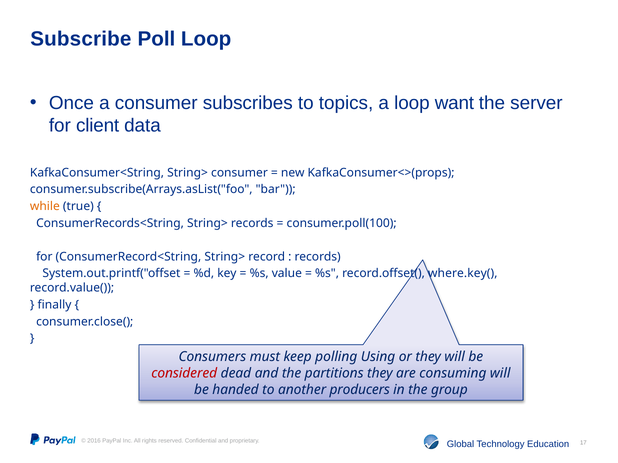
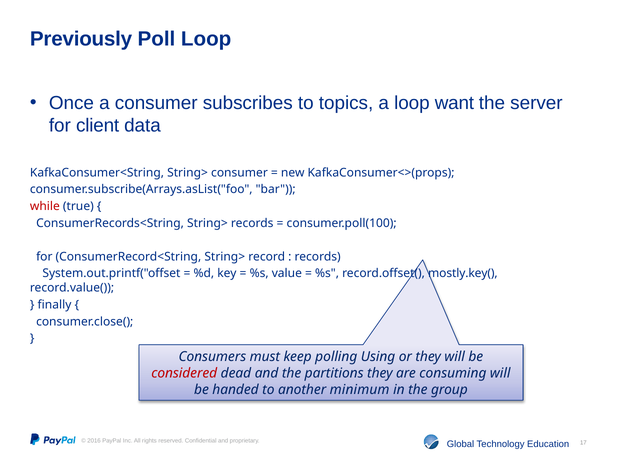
Subscribe: Subscribe -> Previously
while colour: orange -> red
where.key(: where.key( -> mostly.key(
producers: producers -> minimum
